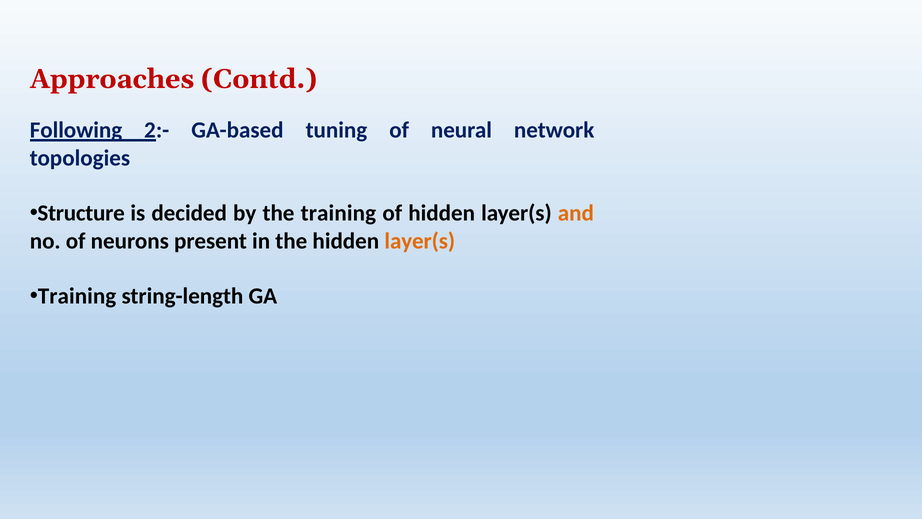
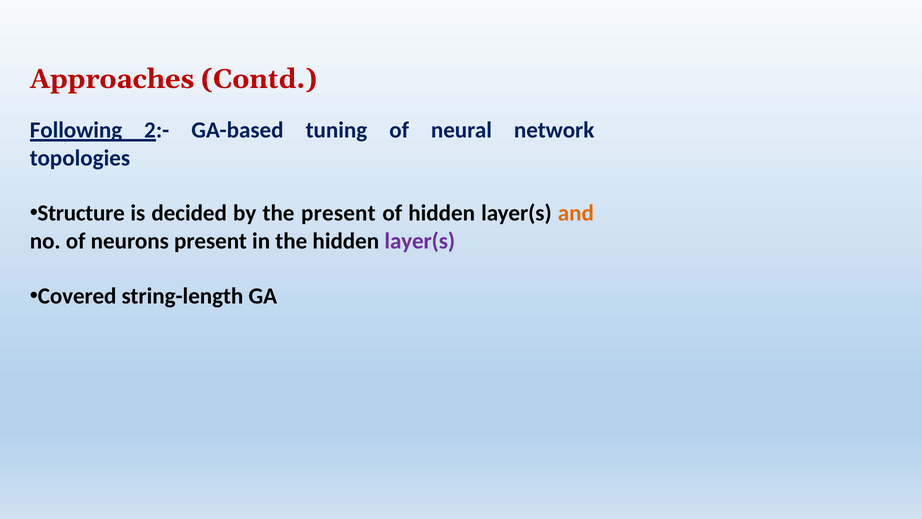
the training: training -> present
layer(s at (420, 241) colour: orange -> purple
Training at (77, 296): Training -> Covered
